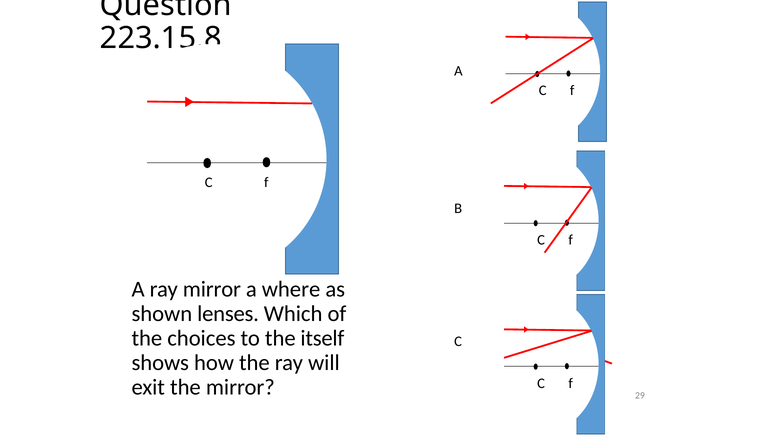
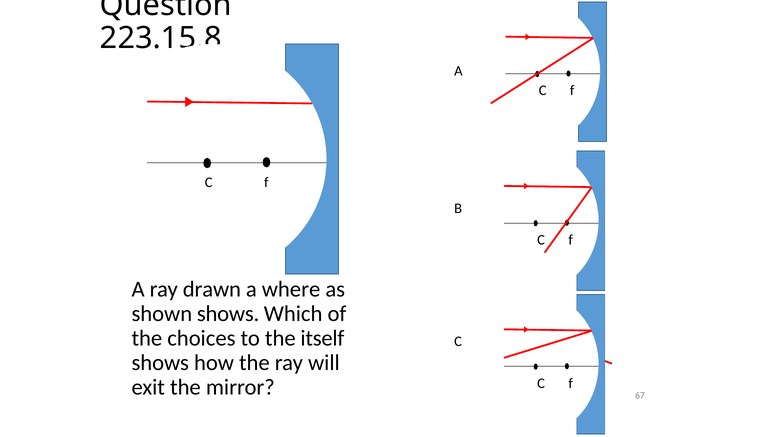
ray mirror: mirror -> drawn
shown lenses: lenses -> shows
29: 29 -> 67
